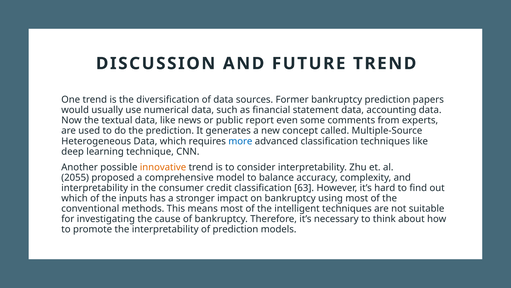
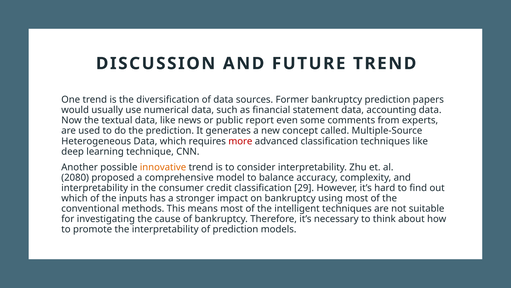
more colour: blue -> red
2055: 2055 -> 2080
63: 63 -> 29
